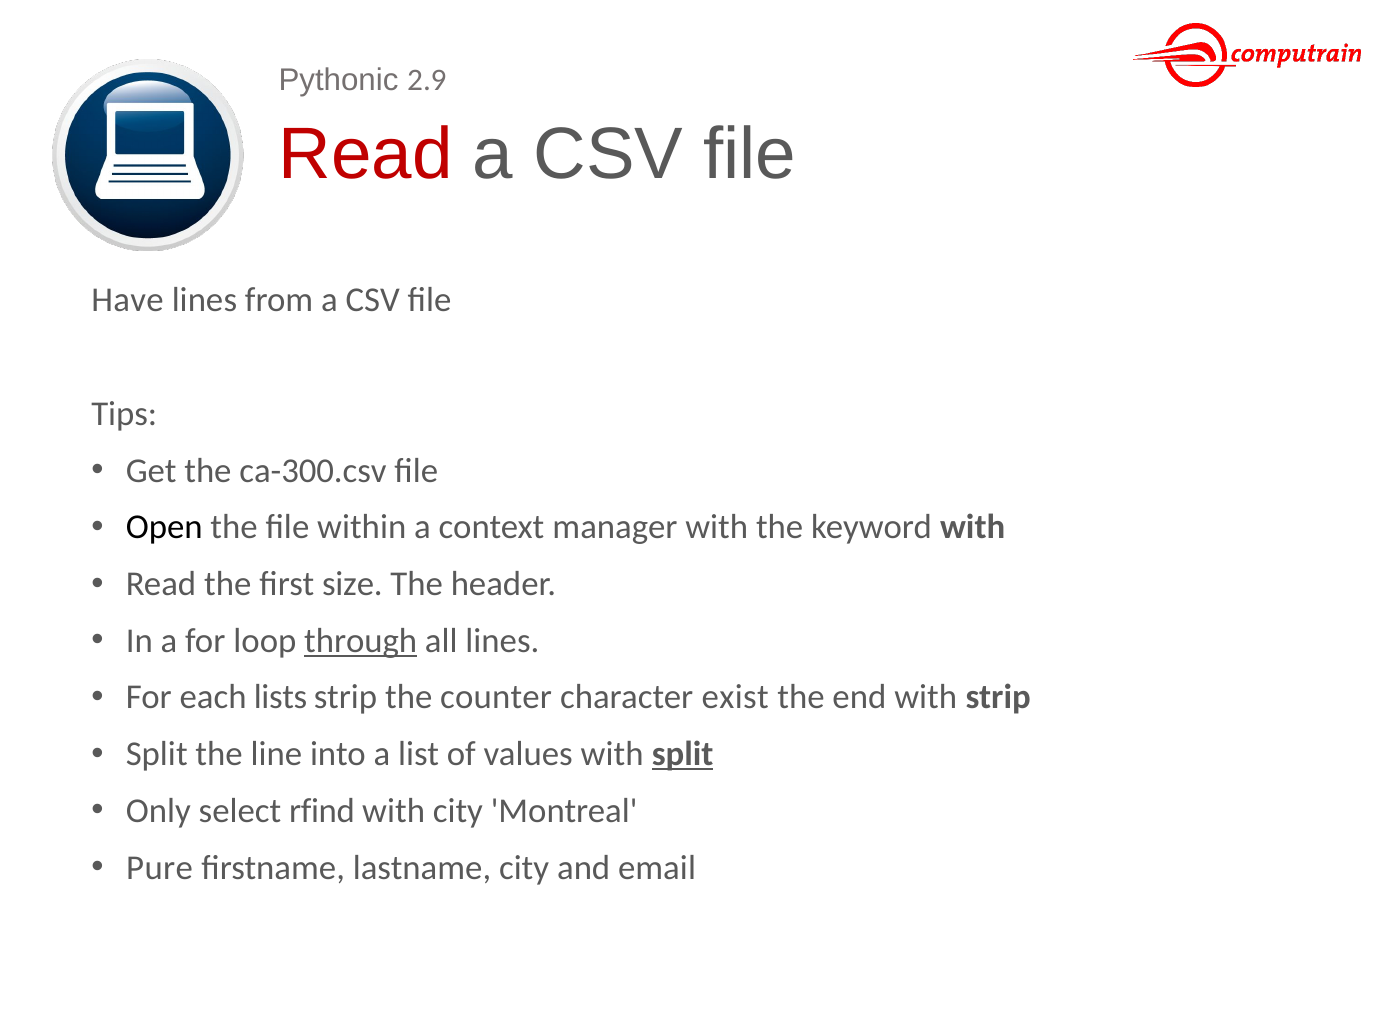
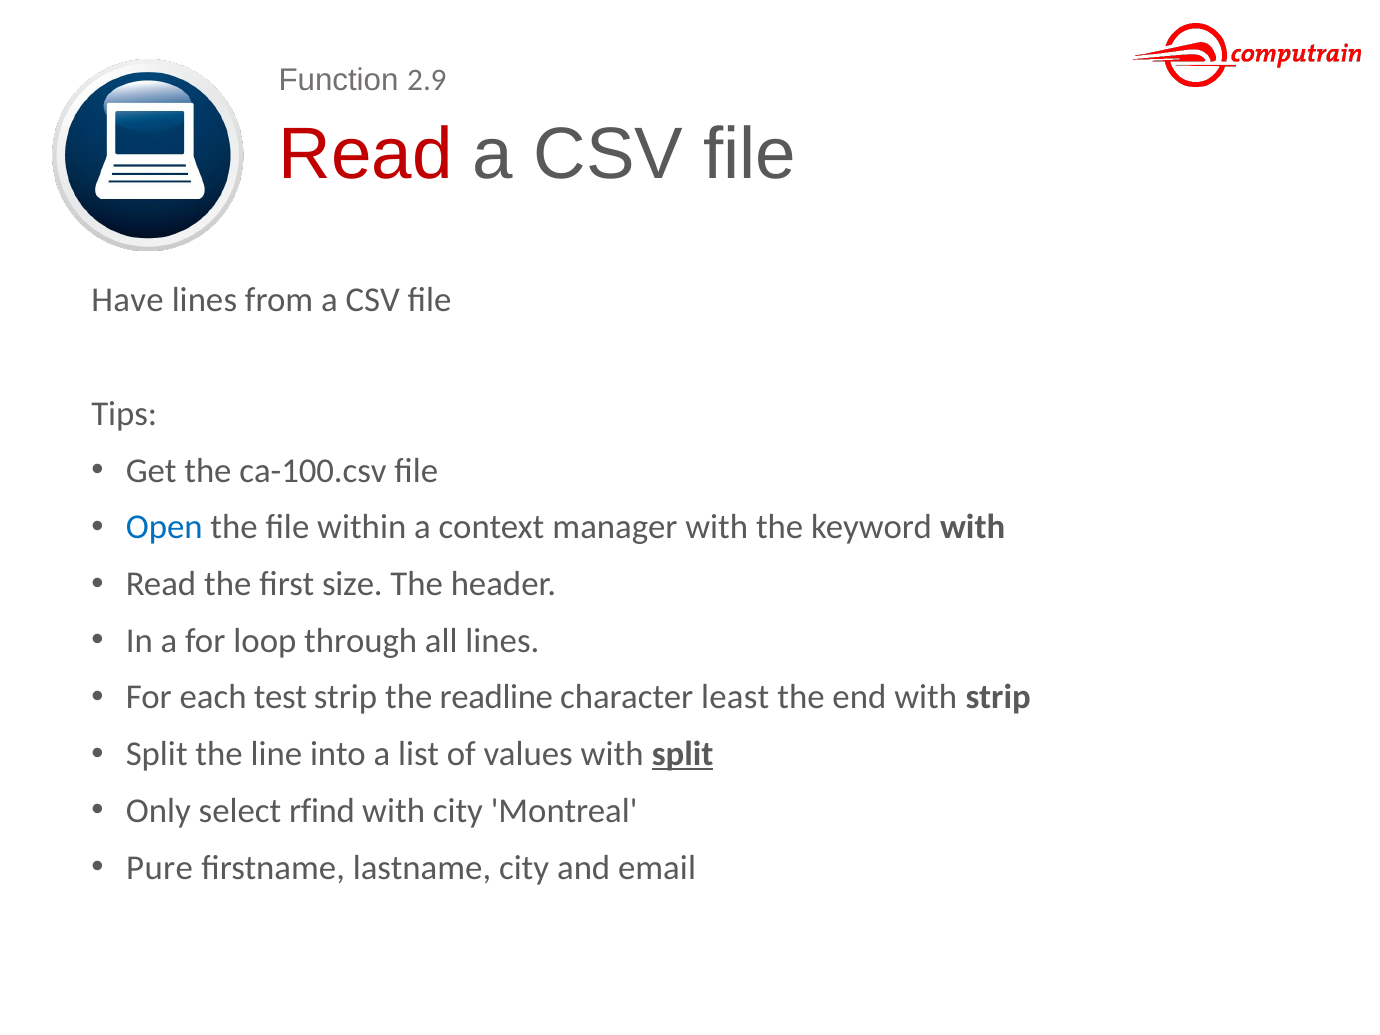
Pythonic: Pythonic -> Function
ca-300.csv: ca-300.csv -> ca-100.csv
Open colour: black -> blue
through underline: present -> none
lists: lists -> test
counter: counter -> readline
exist: exist -> least
